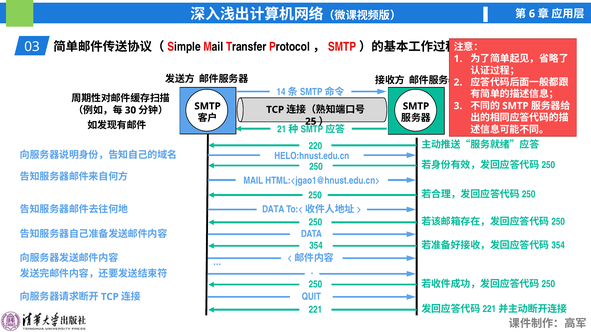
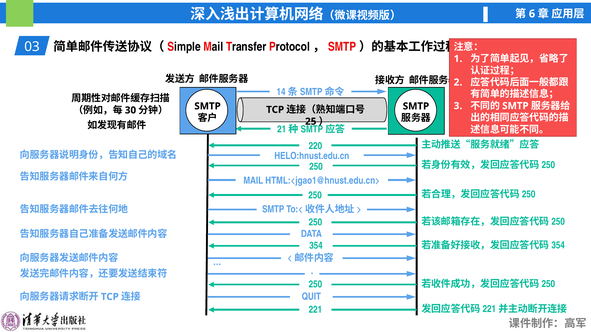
DATA at (273, 210): DATA -> SMTP
